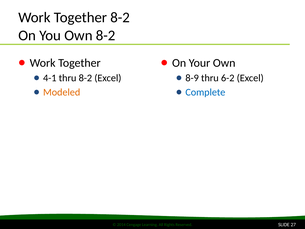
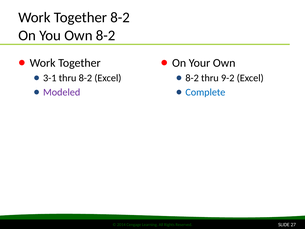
4-1: 4-1 -> 3-1
8-9 at (192, 78): 8-9 -> 8-2
6-2: 6-2 -> 9-2
Modeled colour: orange -> purple
